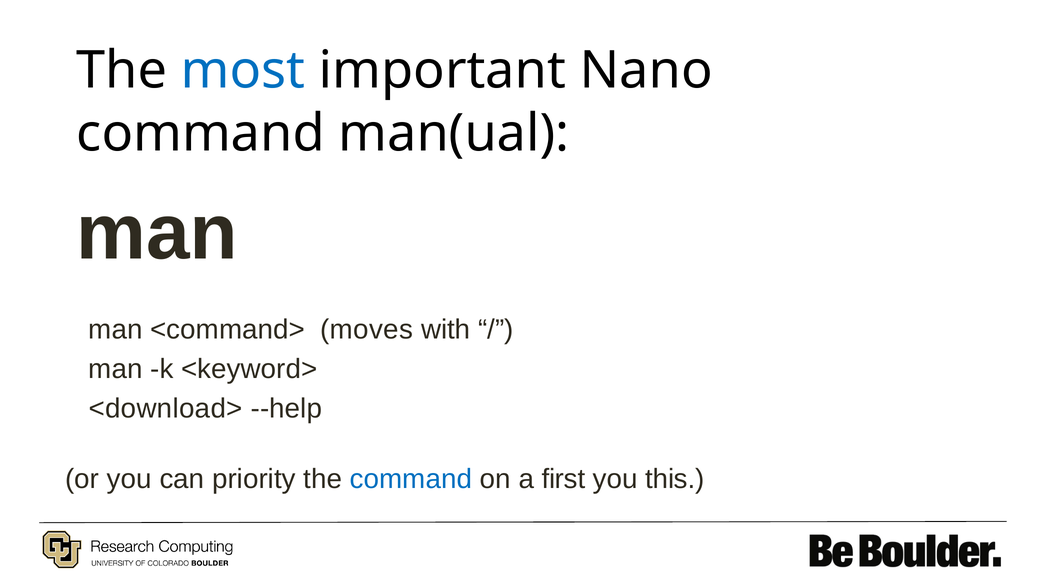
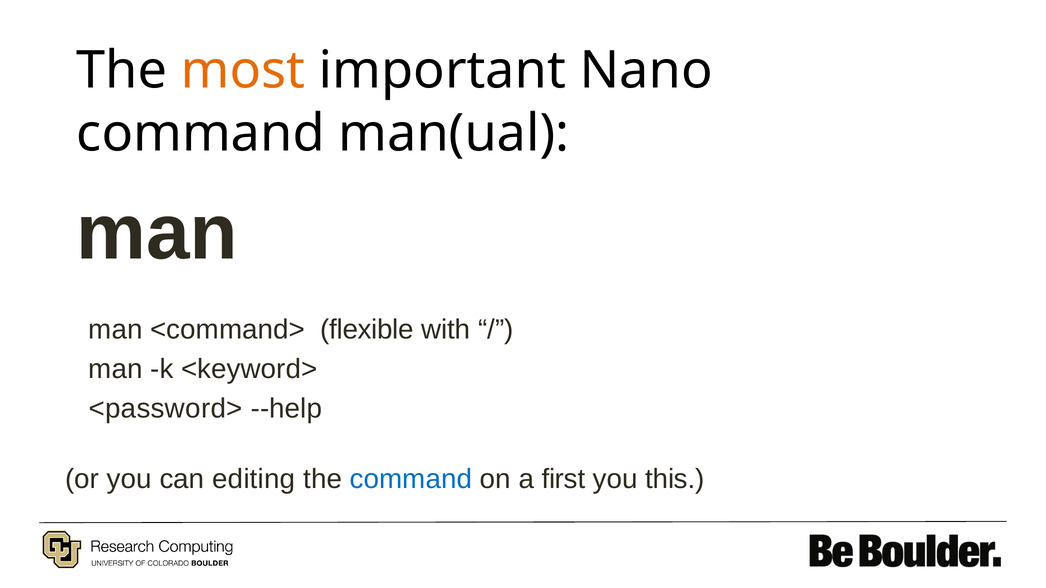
most colour: blue -> orange
moves: moves -> flexible
<download>: <download> -> <password>
priority: priority -> editing
